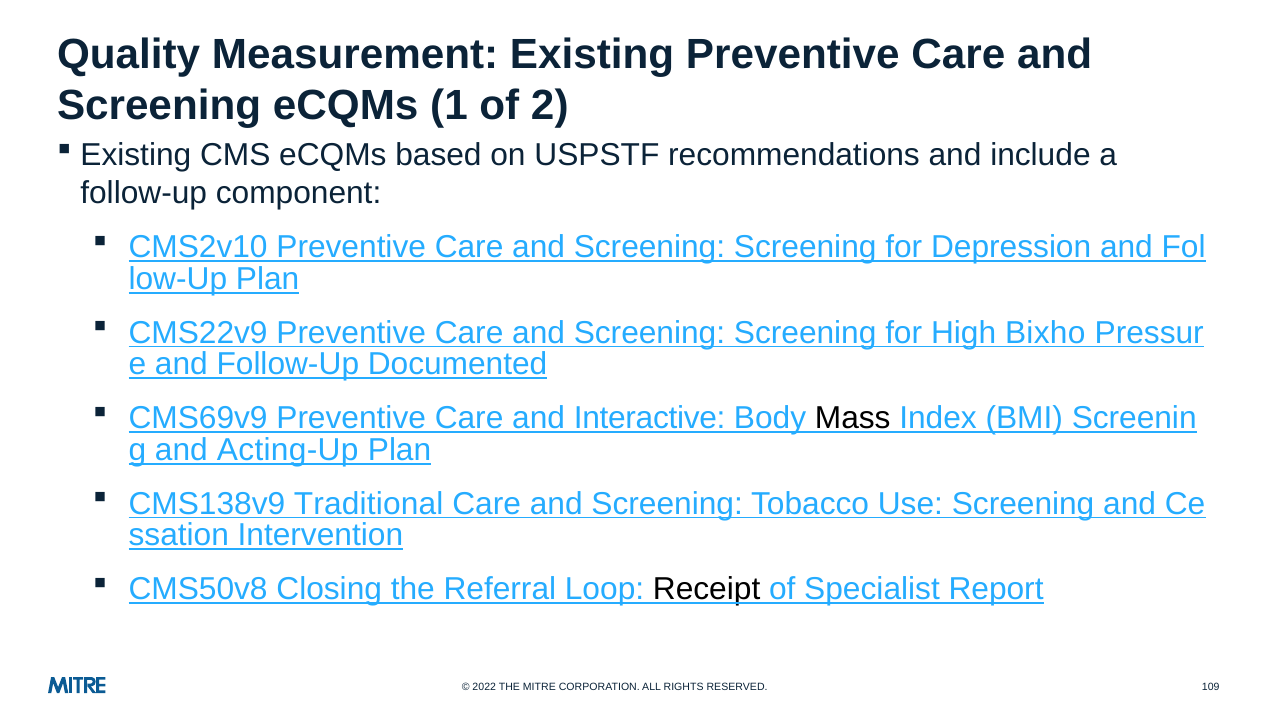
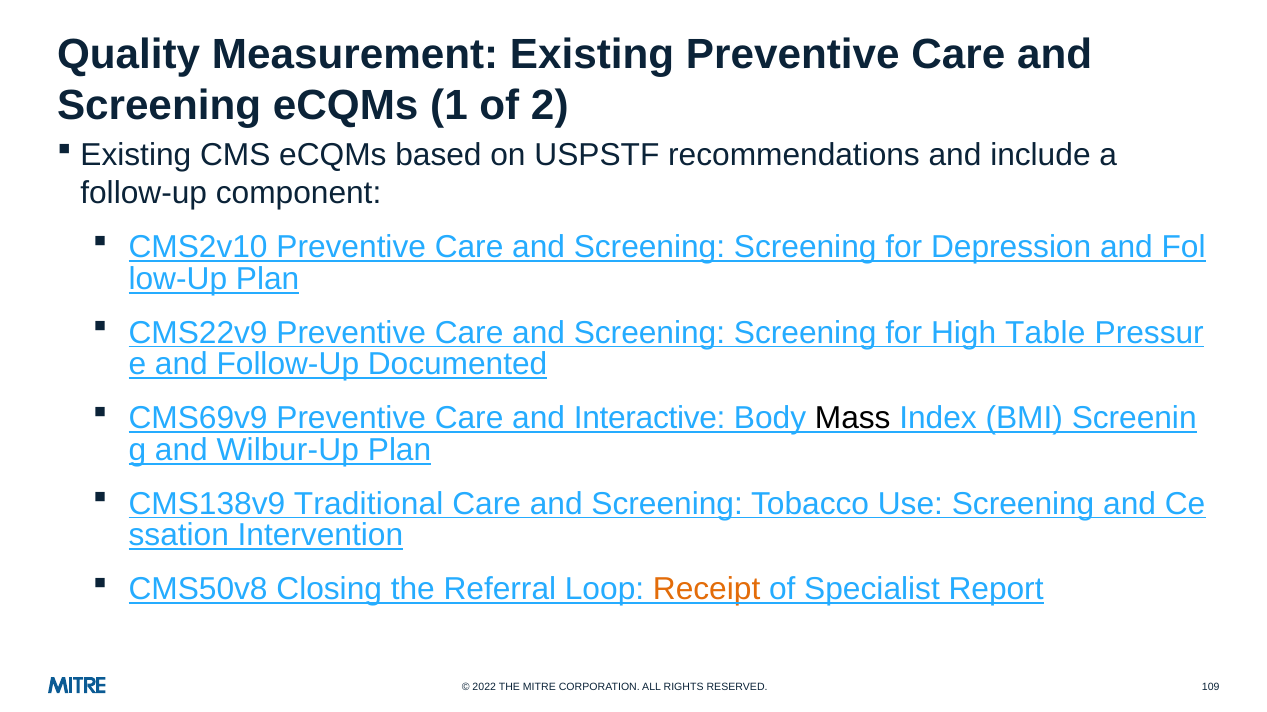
Bixho: Bixho -> Table
Acting-Up: Acting-Up -> Wilbur-Up
Receipt colour: black -> orange
